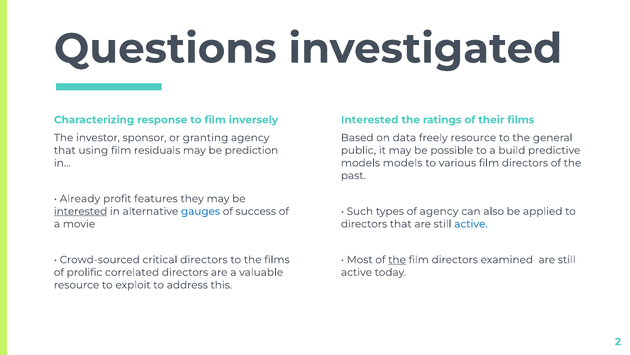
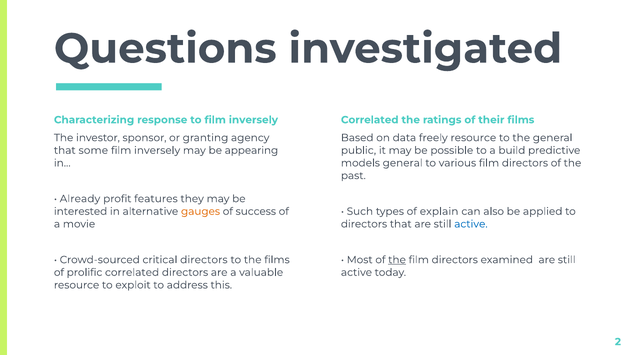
Interested at (370, 120): Interested -> Correlated
using: using -> some
residuals at (157, 150): residuals -> inversely
prediction: prediction -> appearing
models models: models -> general
interested at (81, 211) underline: present -> none
gauges colour: blue -> orange
of agency: agency -> explain
